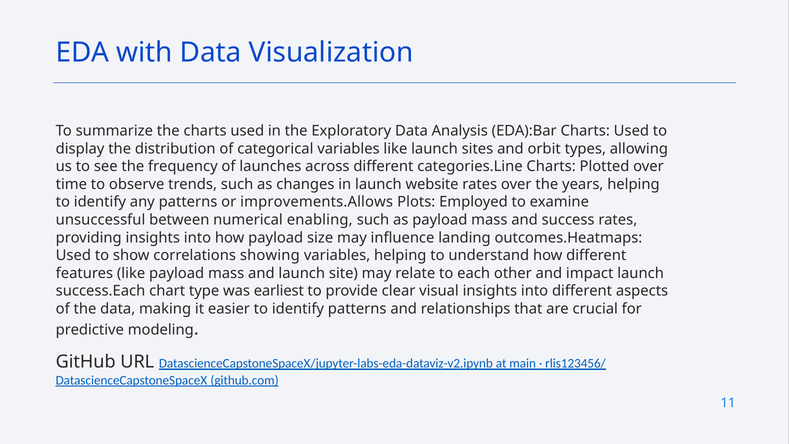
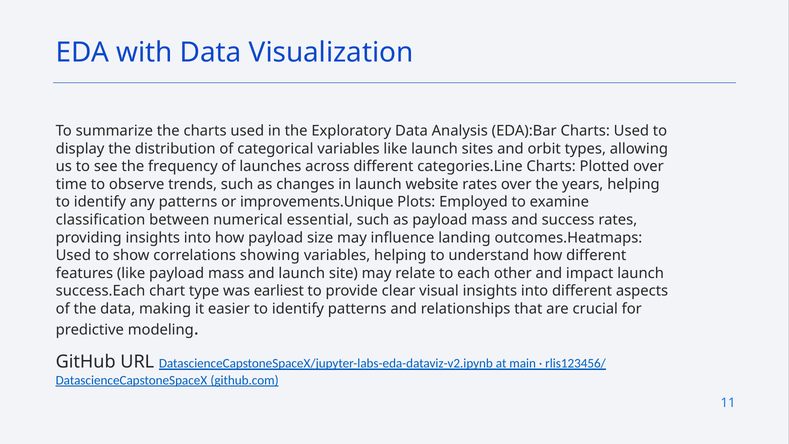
improvements.Allows: improvements.Allows -> improvements.Unique
unsuccessful: unsuccessful -> classification
enabling: enabling -> essential
